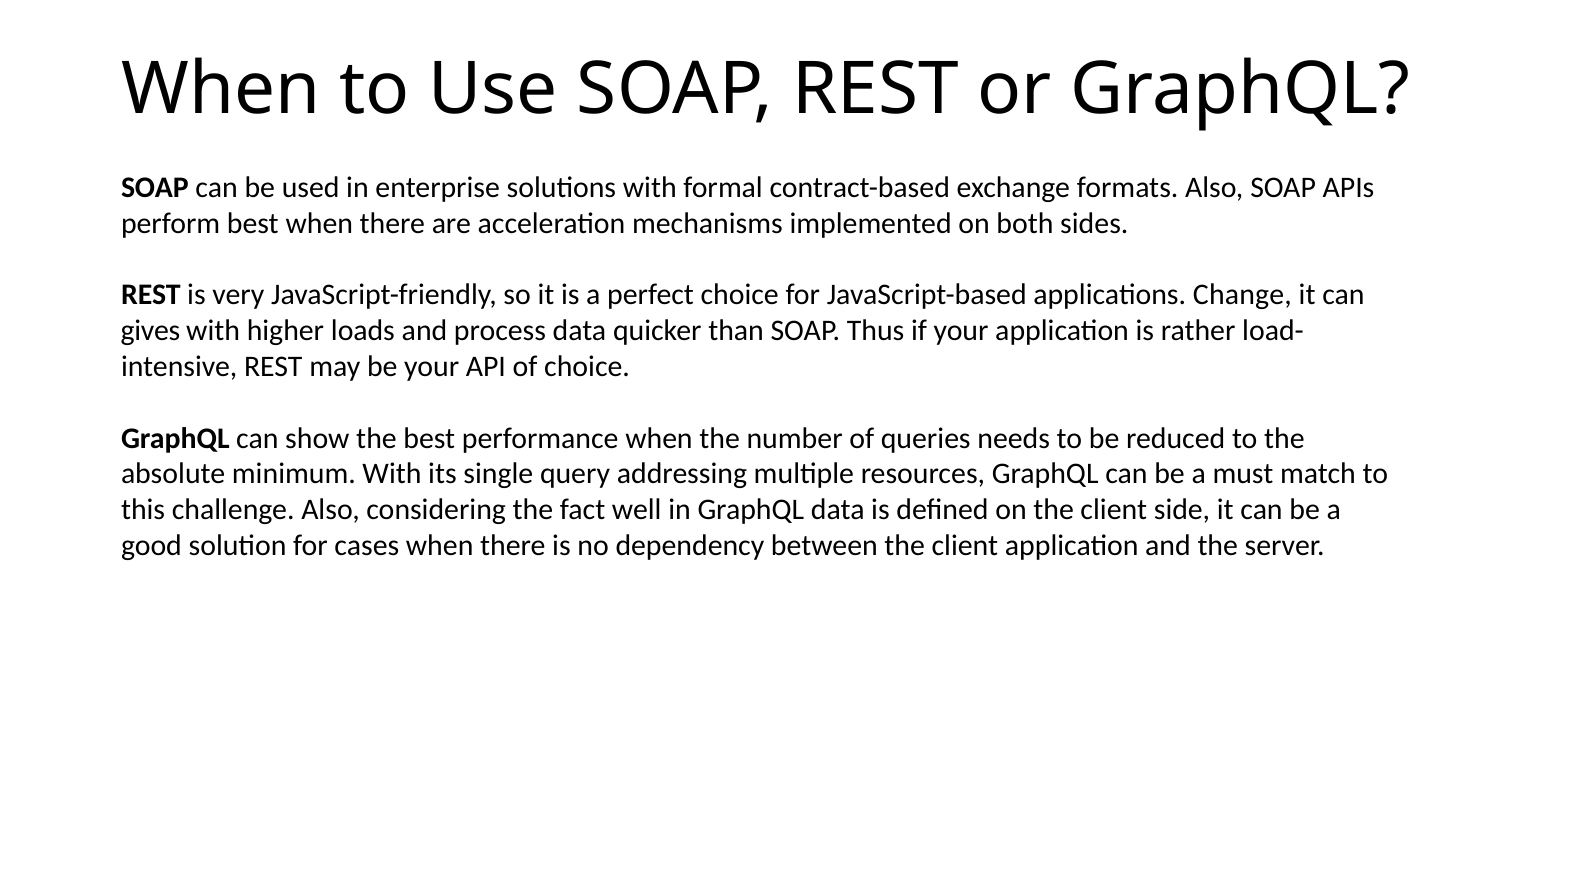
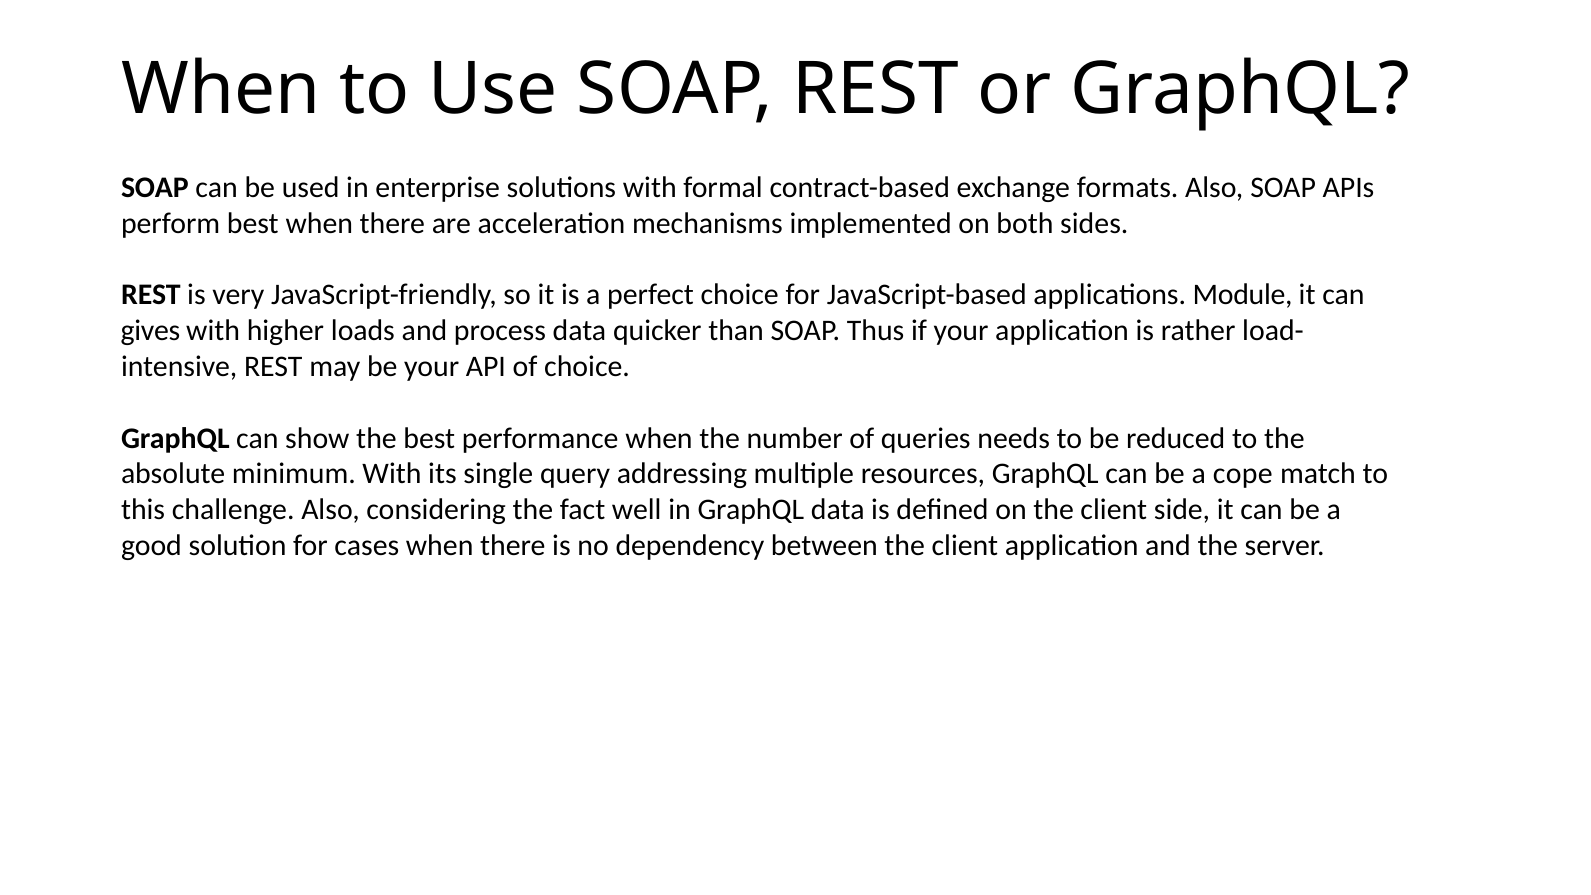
Change: Change -> Module
must: must -> cope
